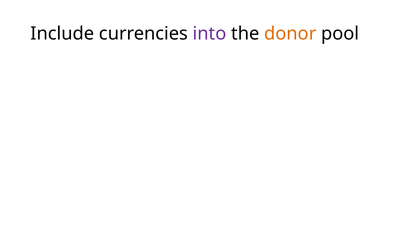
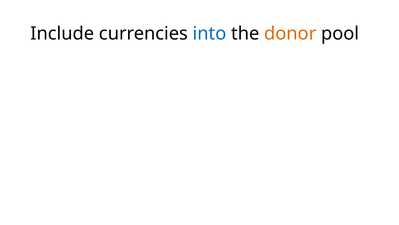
into colour: purple -> blue
